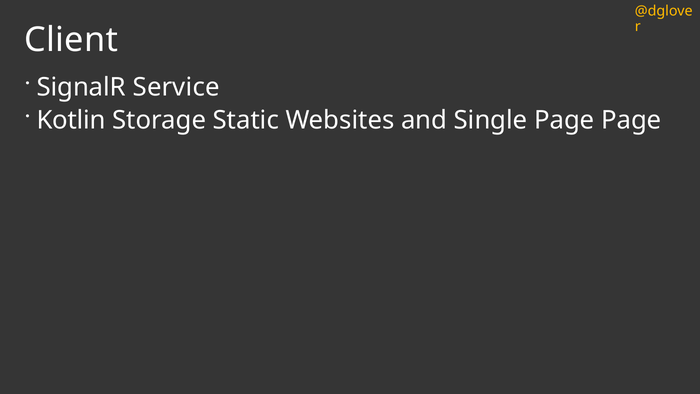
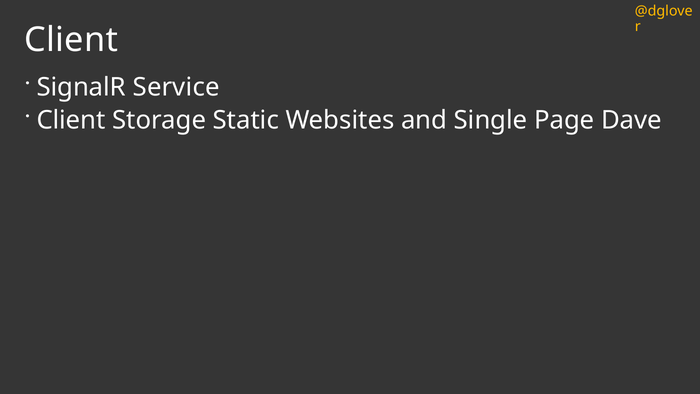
Kotlin at (71, 120): Kotlin -> Client
Page Page: Page -> Dave
